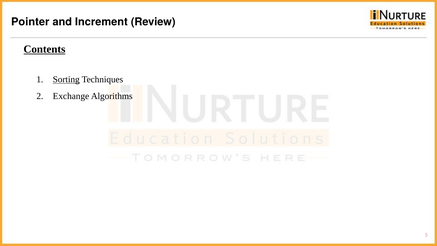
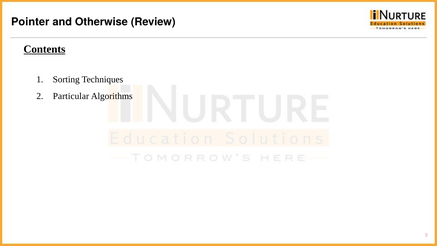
Increment: Increment -> Otherwise
Sorting underline: present -> none
Exchange: Exchange -> Particular
